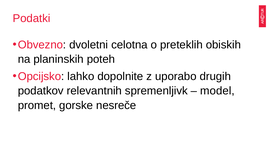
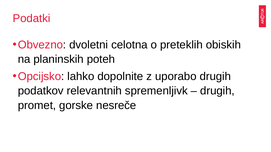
model at (217, 91): model -> drugih
